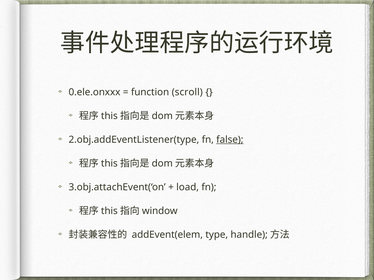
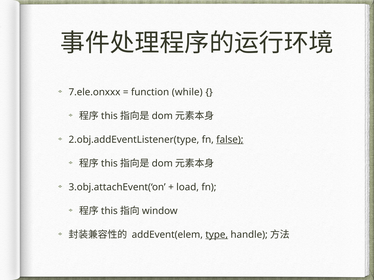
0.ele.onxxx: 0.ele.onxxx -> 7.ele.onxxx
scroll: scroll -> while
type underline: none -> present
